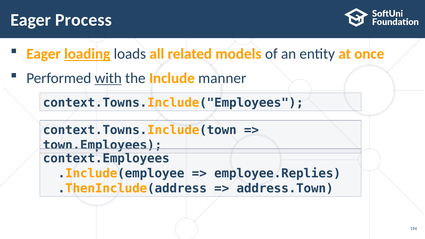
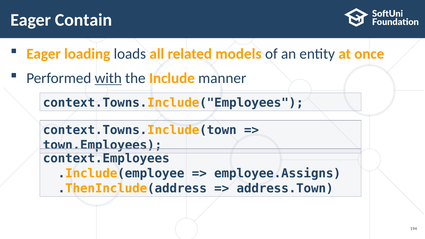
Process: Process -> Contain
loading underline: present -> none
employee.Replies: employee.Replies -> employee.Assigns
